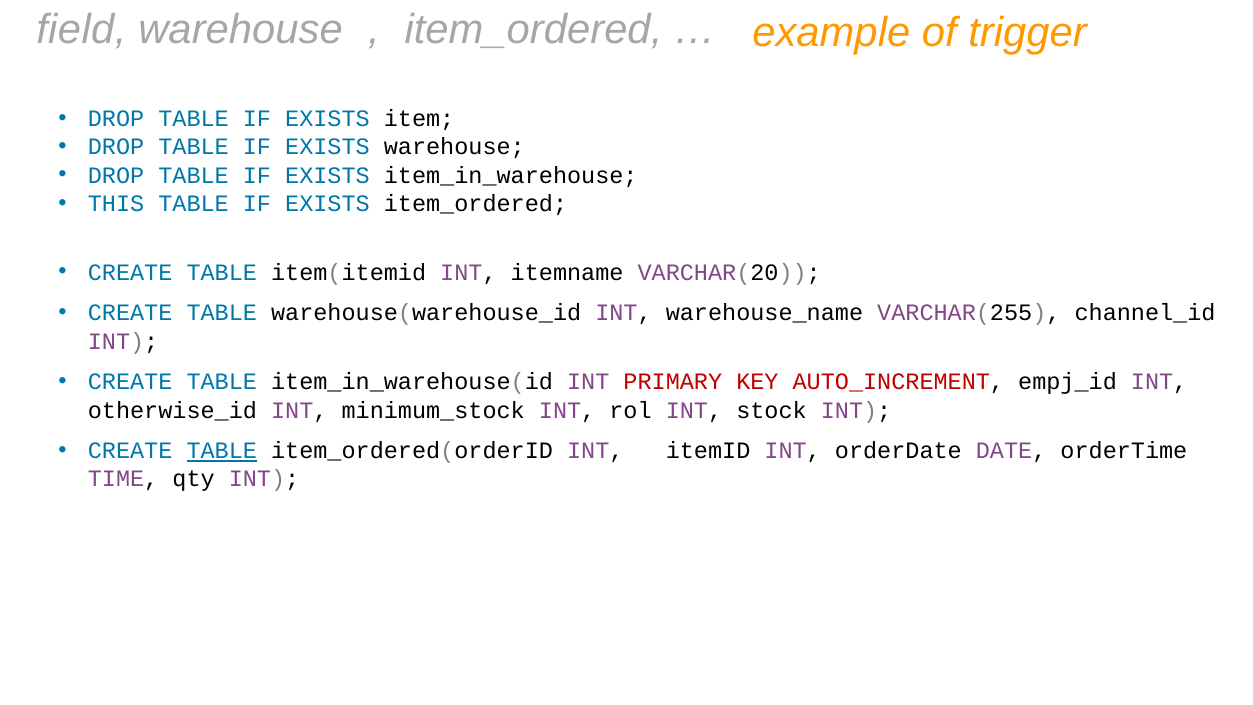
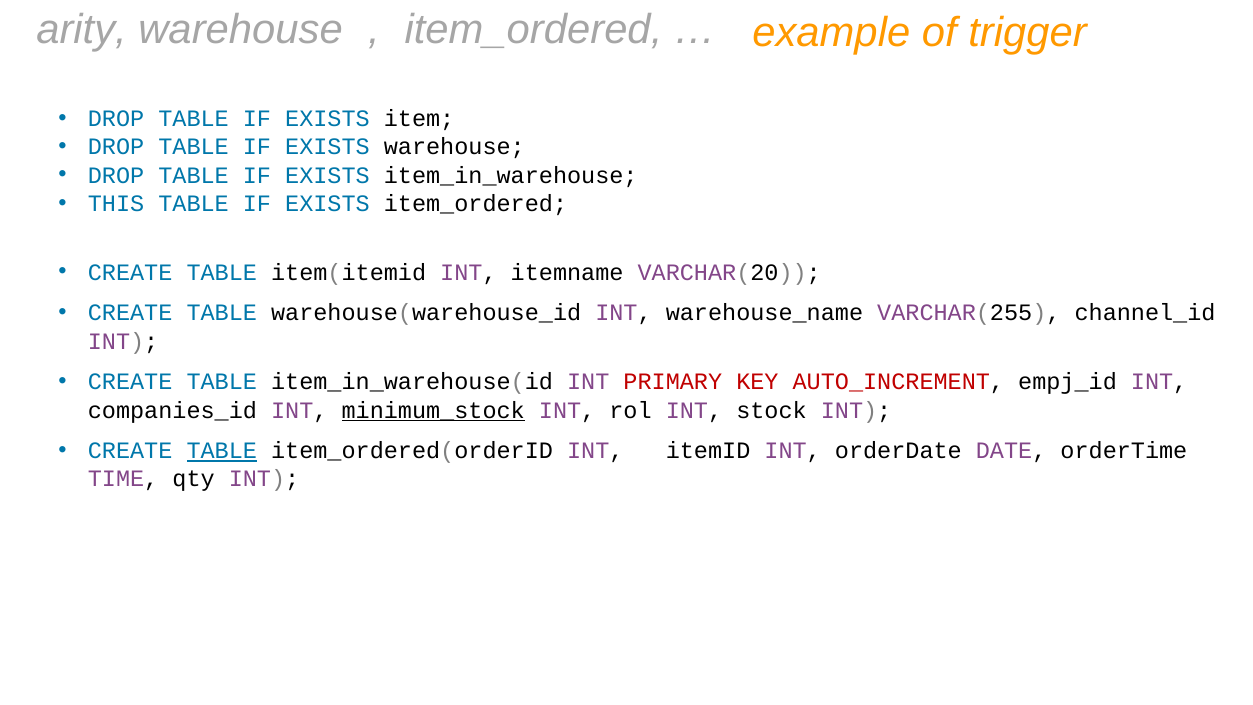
field: field -> arity
otherwise_id: otherwise_id -> companies_id
minimum_stock underline: none -> present
